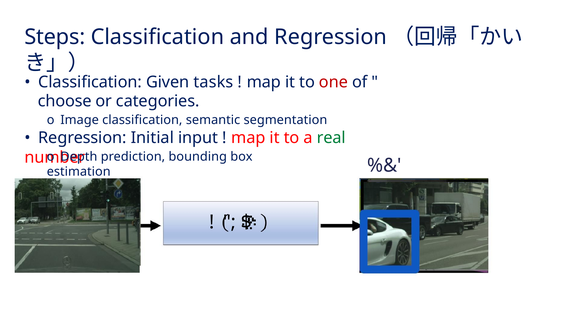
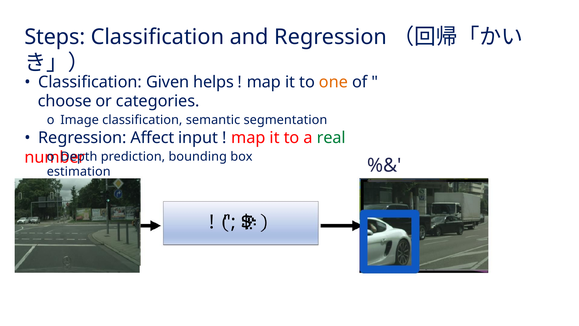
tasks: tasks -> helps
one colour: red -> orange
Initial: Initial -> Affect
